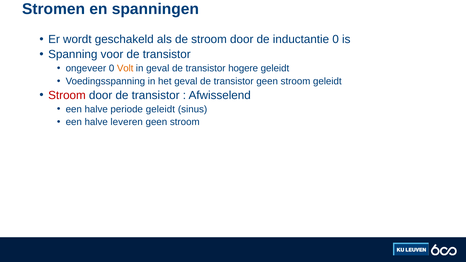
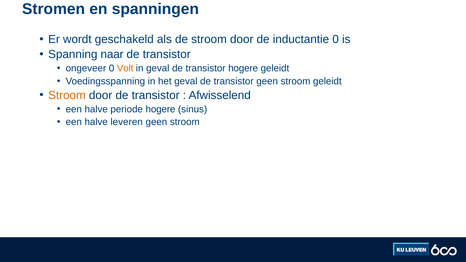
voor: voor -> naar
Stroom at (67, 95) colour: red -> orange
periode geleidt: geleidt -> hogere
